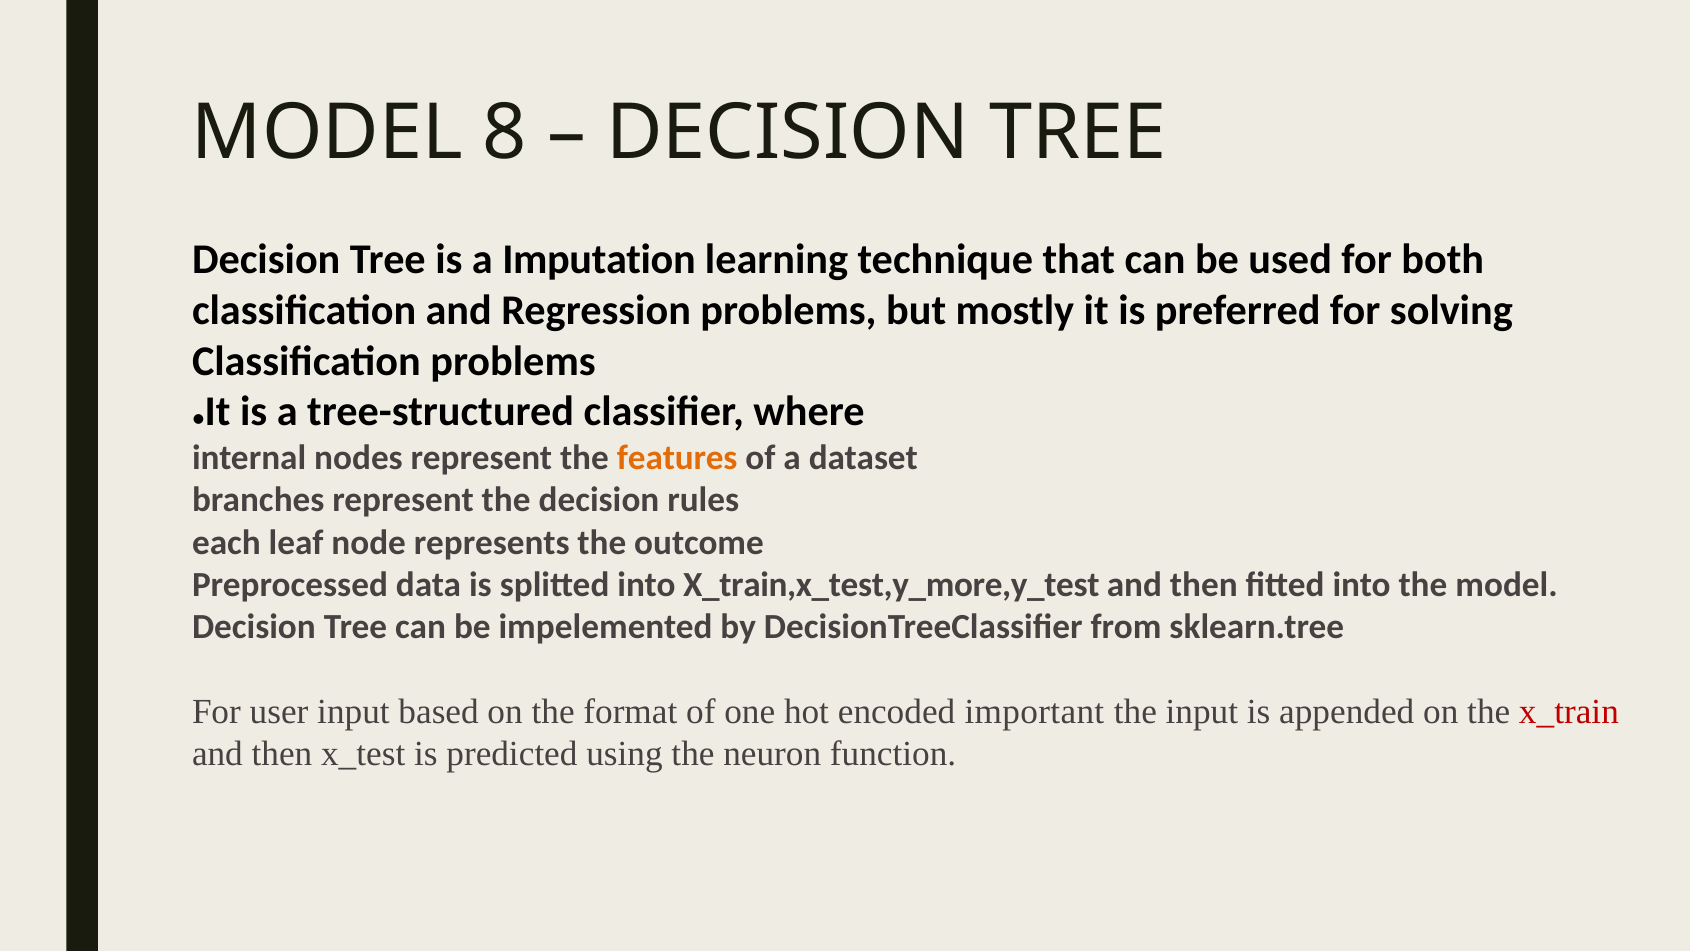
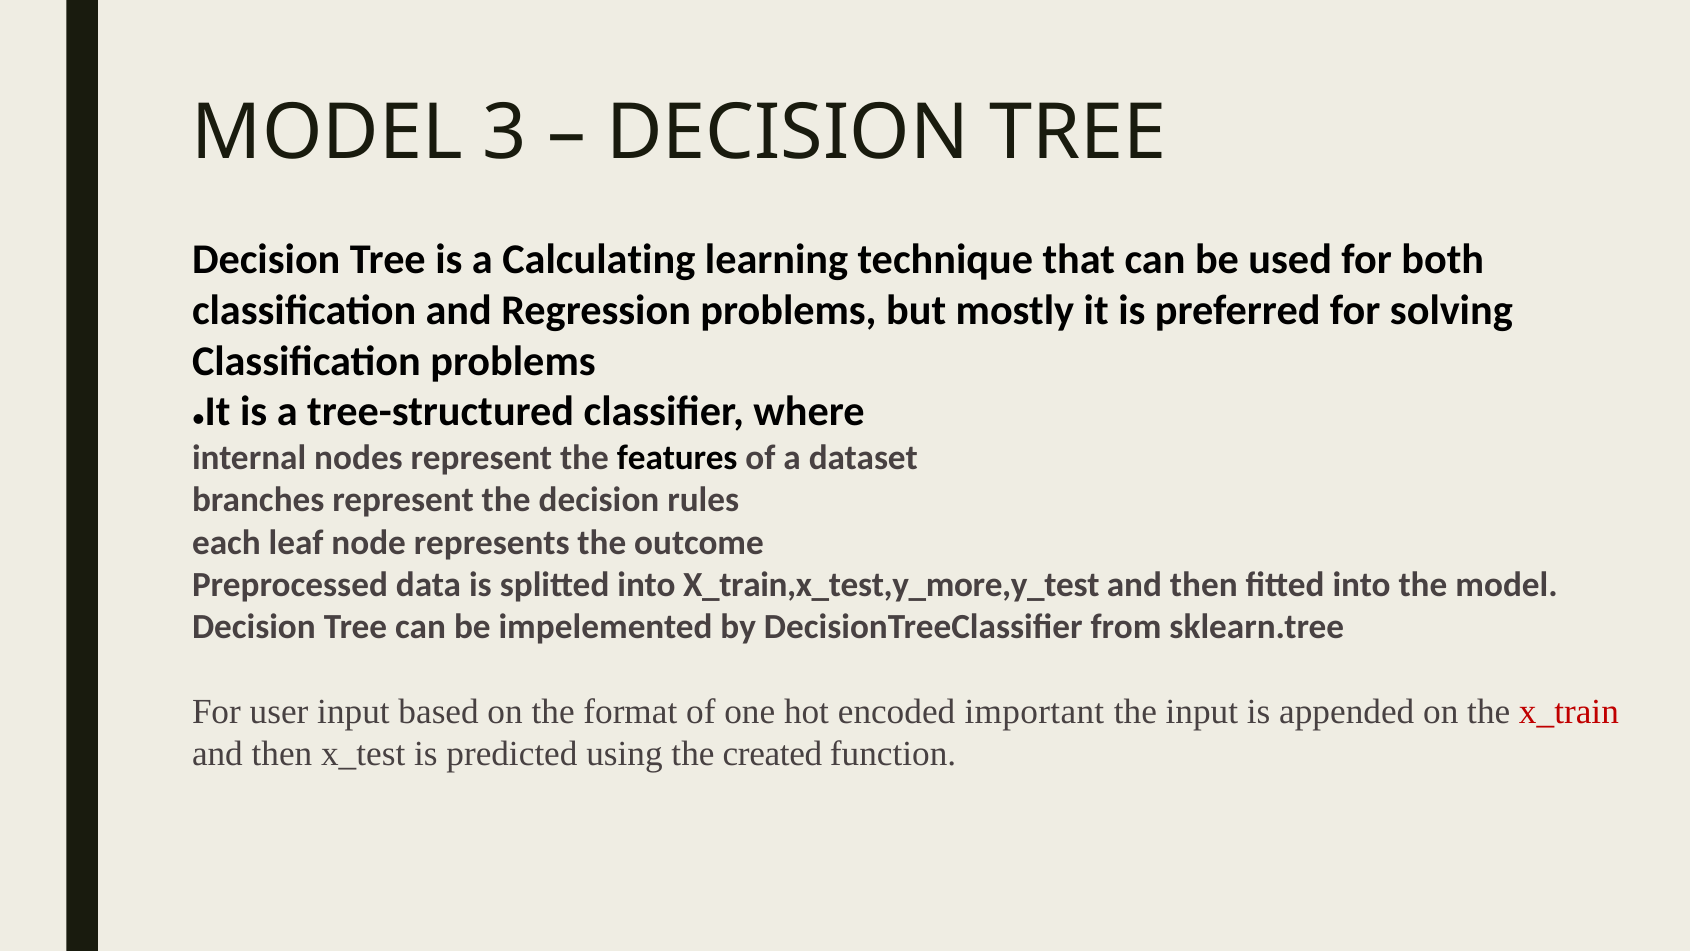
8: 8 -> 3
Imputation: Imputation -> Calculating
features colour: orange -> black
neuron: neuron -> created
